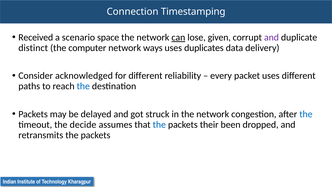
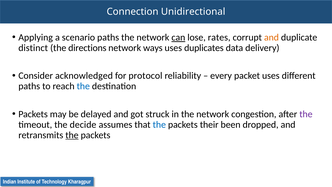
Timestamping: Timestamping -> Unidirectional
Received: Received -> Applying
scenario space: space -> paths
given: given -> rates
and at (271, 37) colour: purple -> orange
computer: computer -> directions
for different: different -> protocol
the at (306, 114) colour: blue -> purple
the at (72, 135) underline: none -> present
